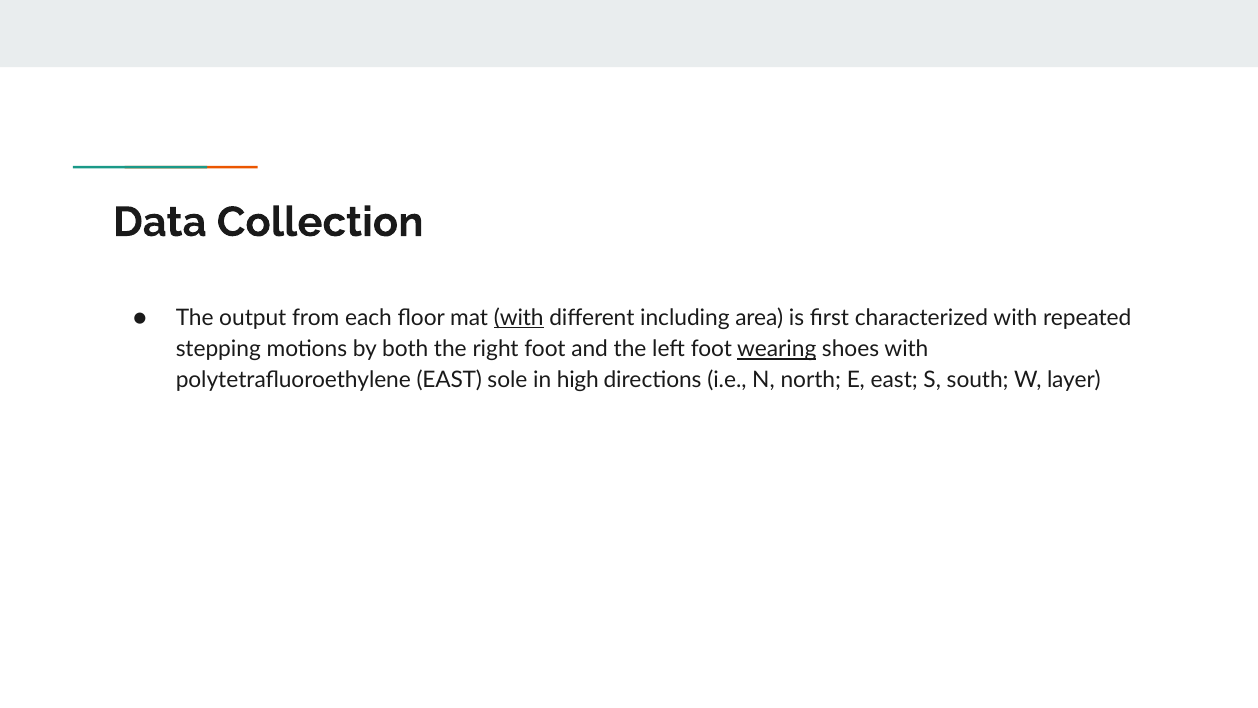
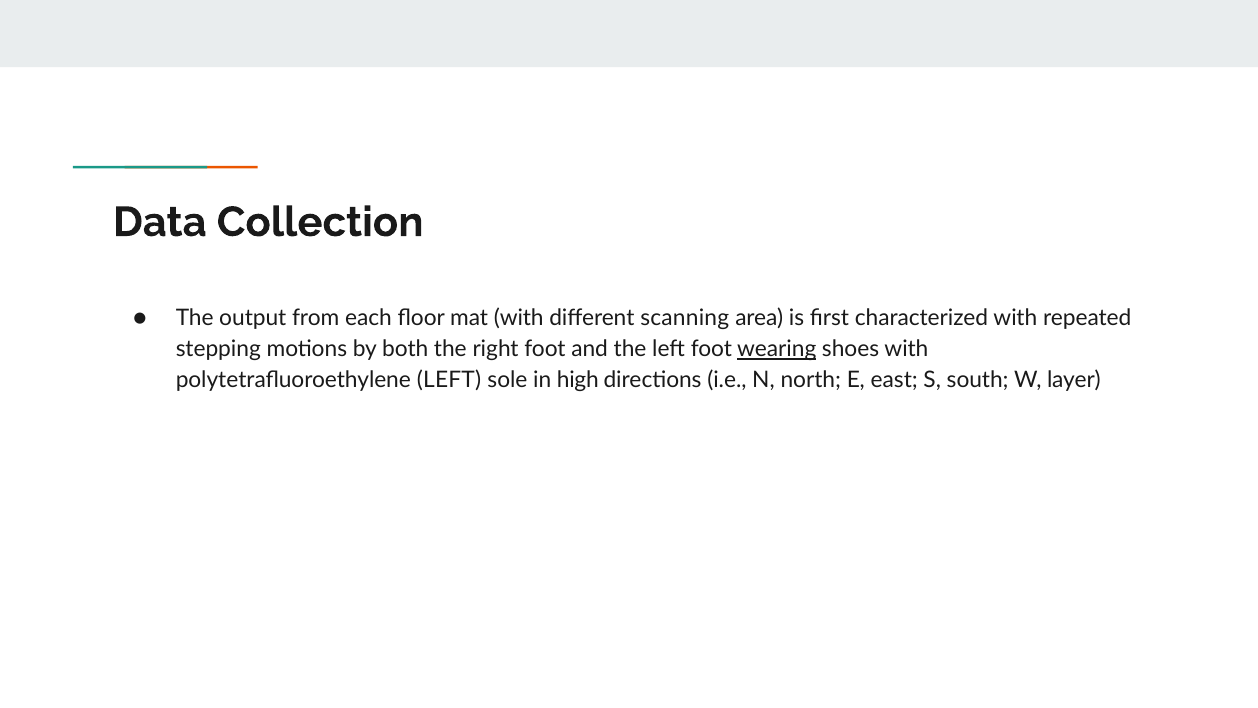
with at (519, 318) underline: present -> none
including: including -> scanning
polytetrafluoroethylene EAST: EAST -> LEFT
